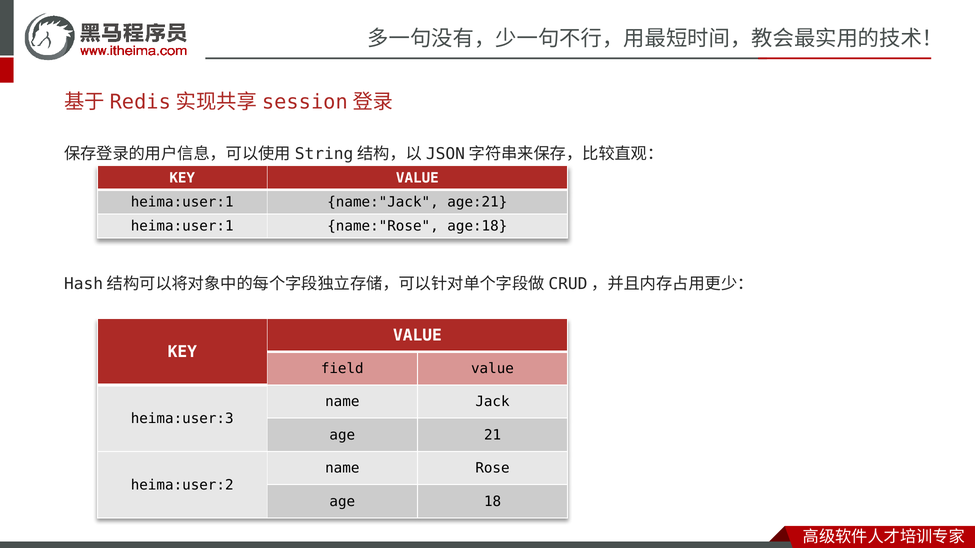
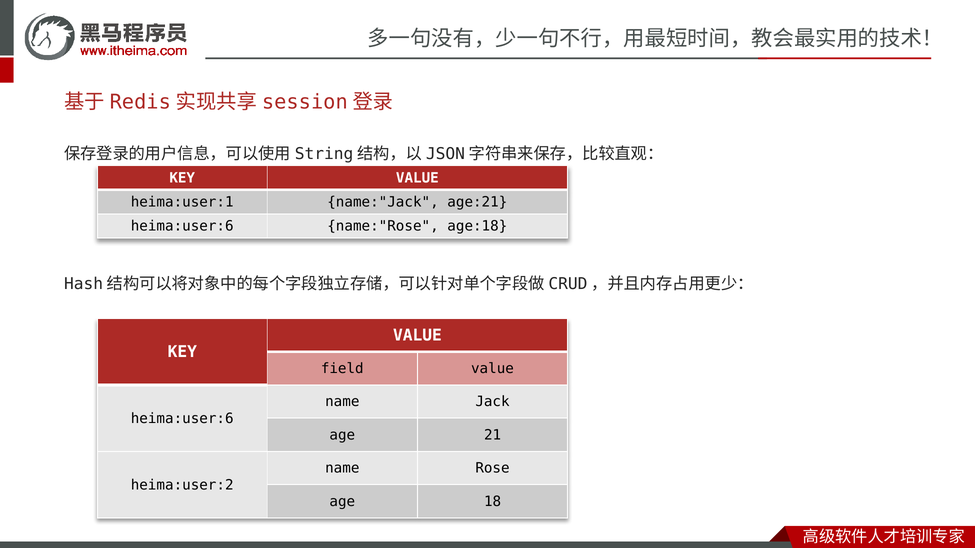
heima:user:1 at (182, 226): heima:user:1 -> heima:user:6
heima:user:3 at (182, 419): heima:user:3 -> heima:user:6
